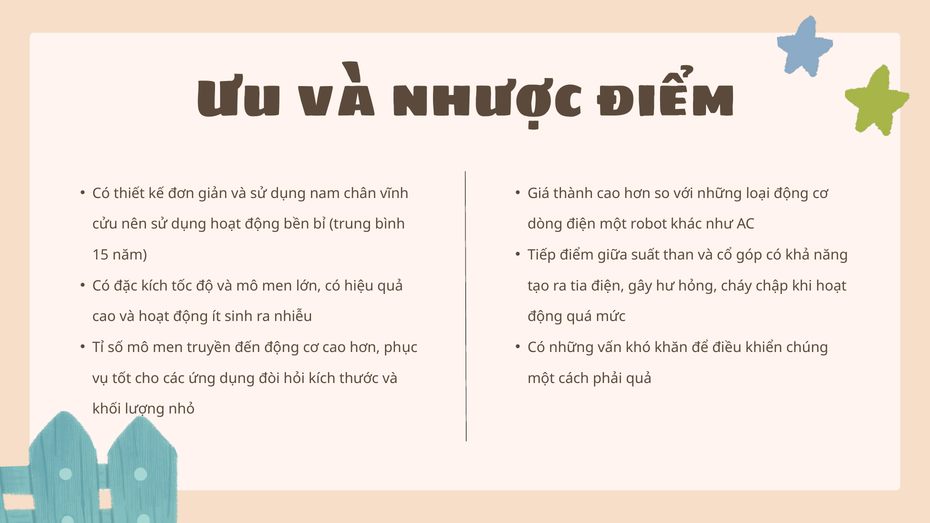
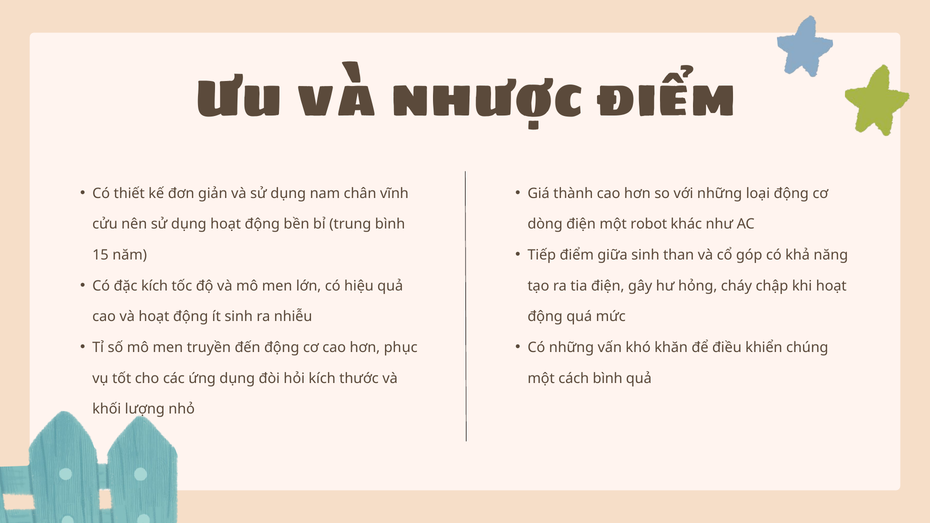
giữa suất: suất -> sinh
cách phải: phải -> bình
